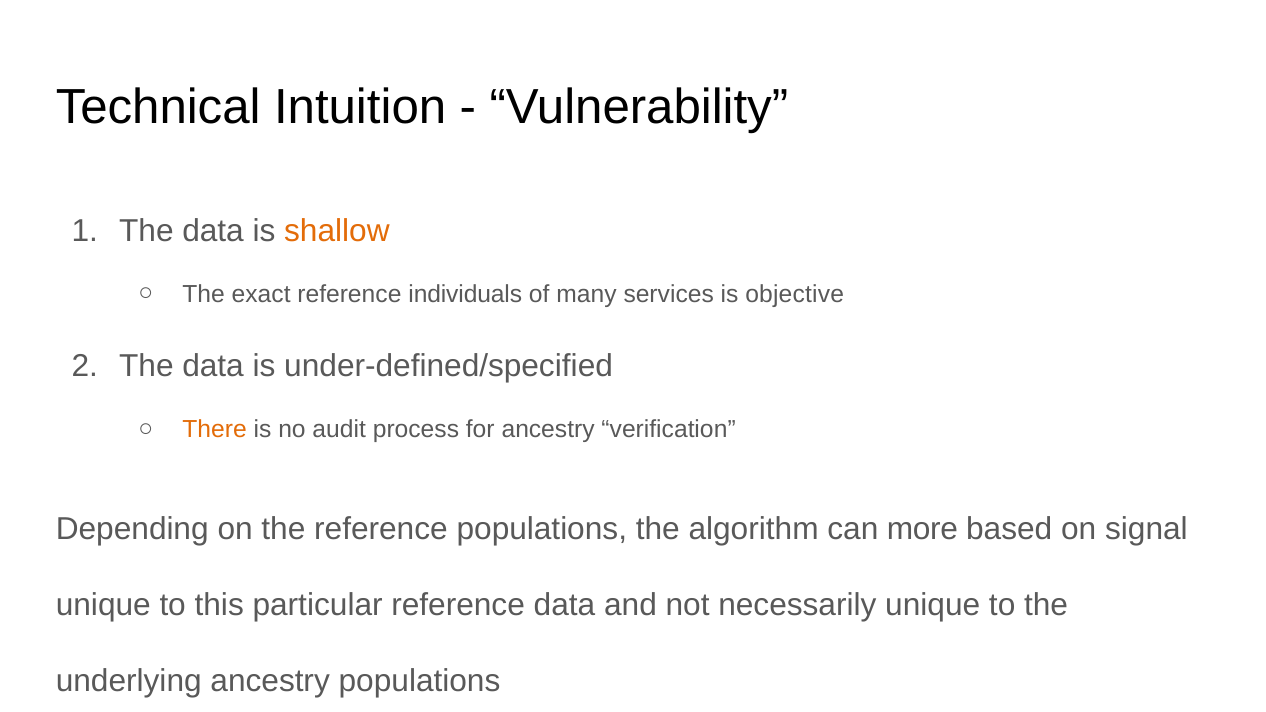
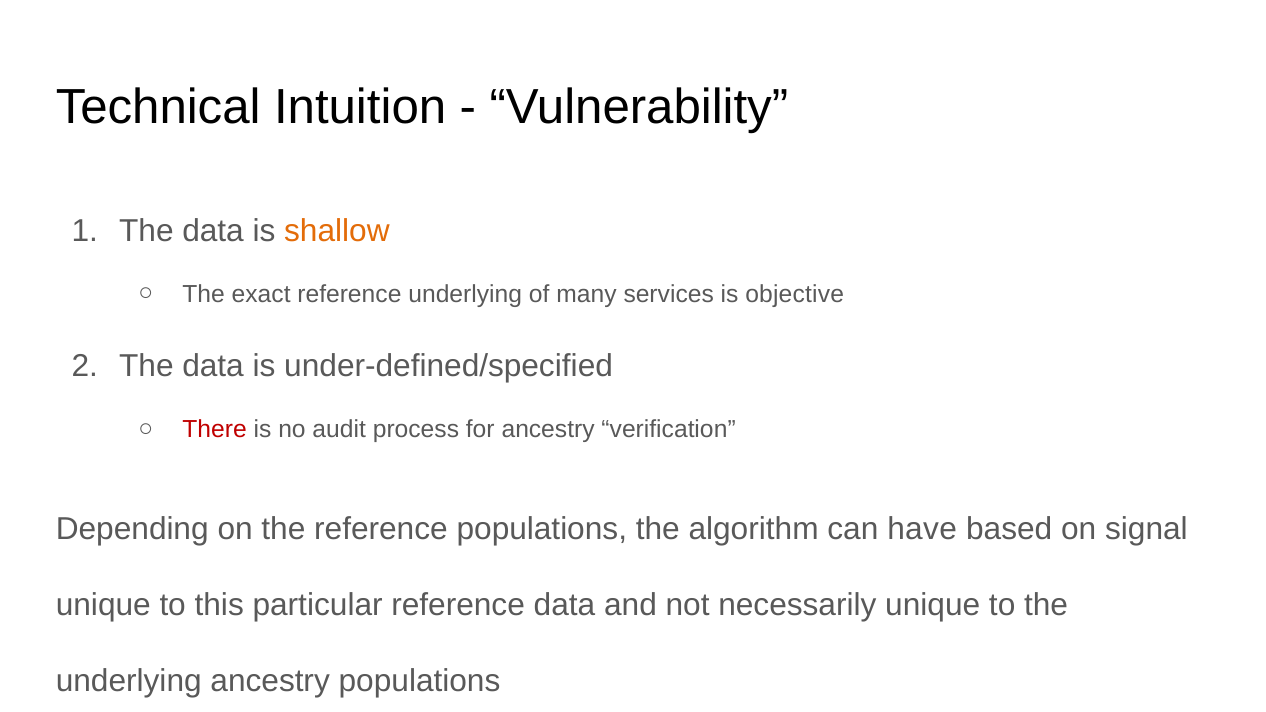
reference individuals: individuals -> underlying
There colour: orange -> red
more: more -> have
